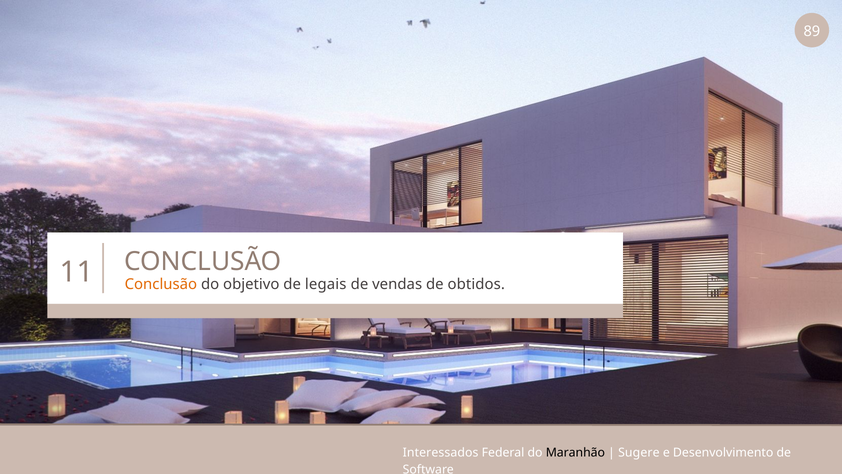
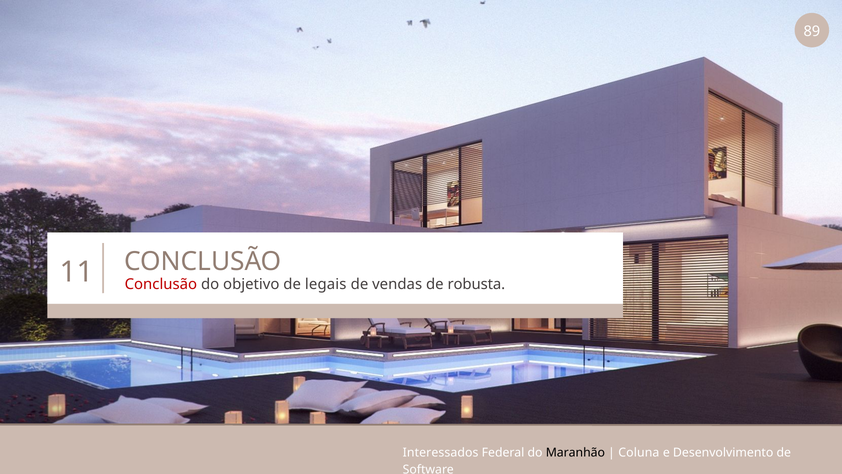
Conclusão at (161, 284) colour: orange -> red
obtidos: obtidos -> robusta
Sugere: Sugere -> Coluna
